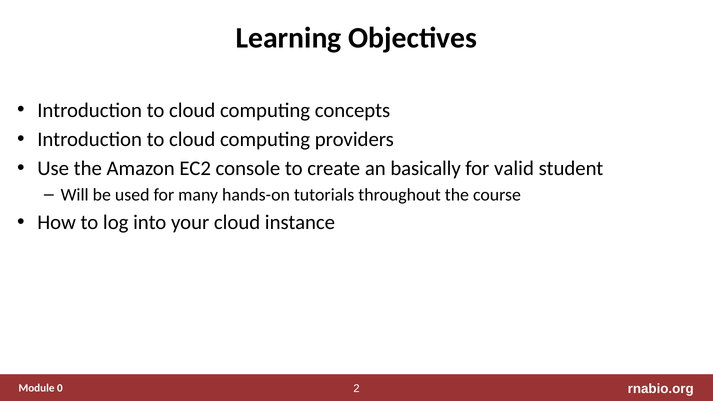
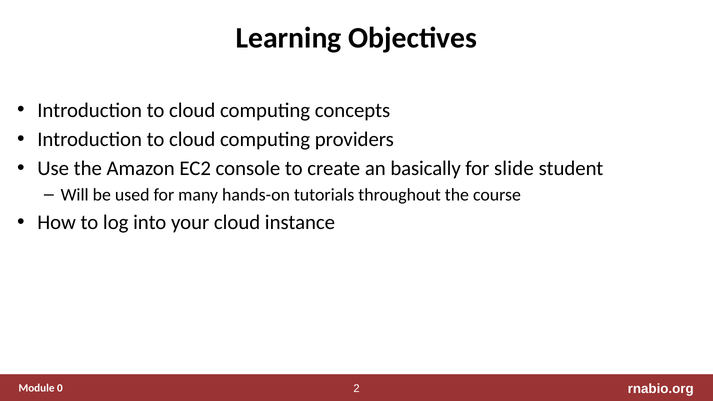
valid: valid -> slide
